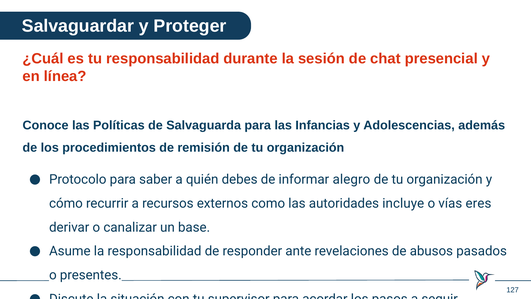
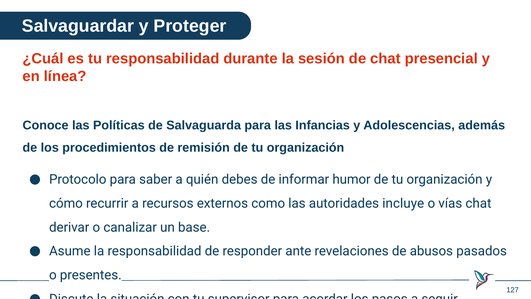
alegro: alegro -> humor
vías eres: eres -> chat
